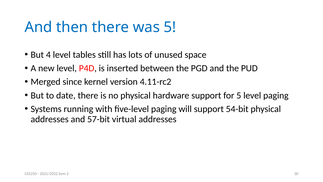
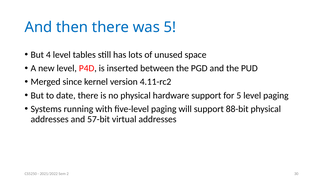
54-bit: 54-bit -> 88-bit
